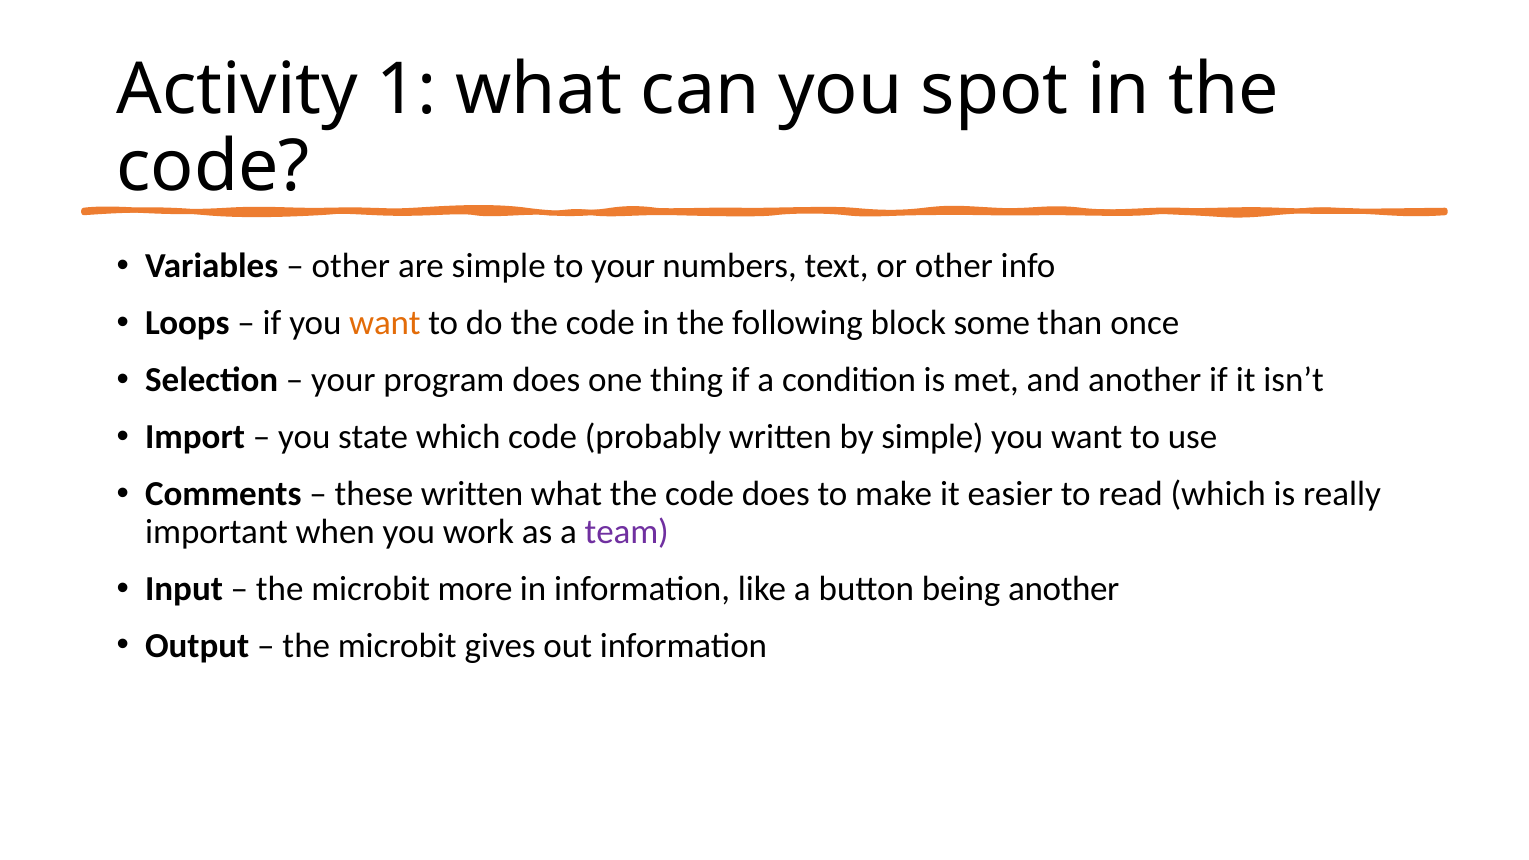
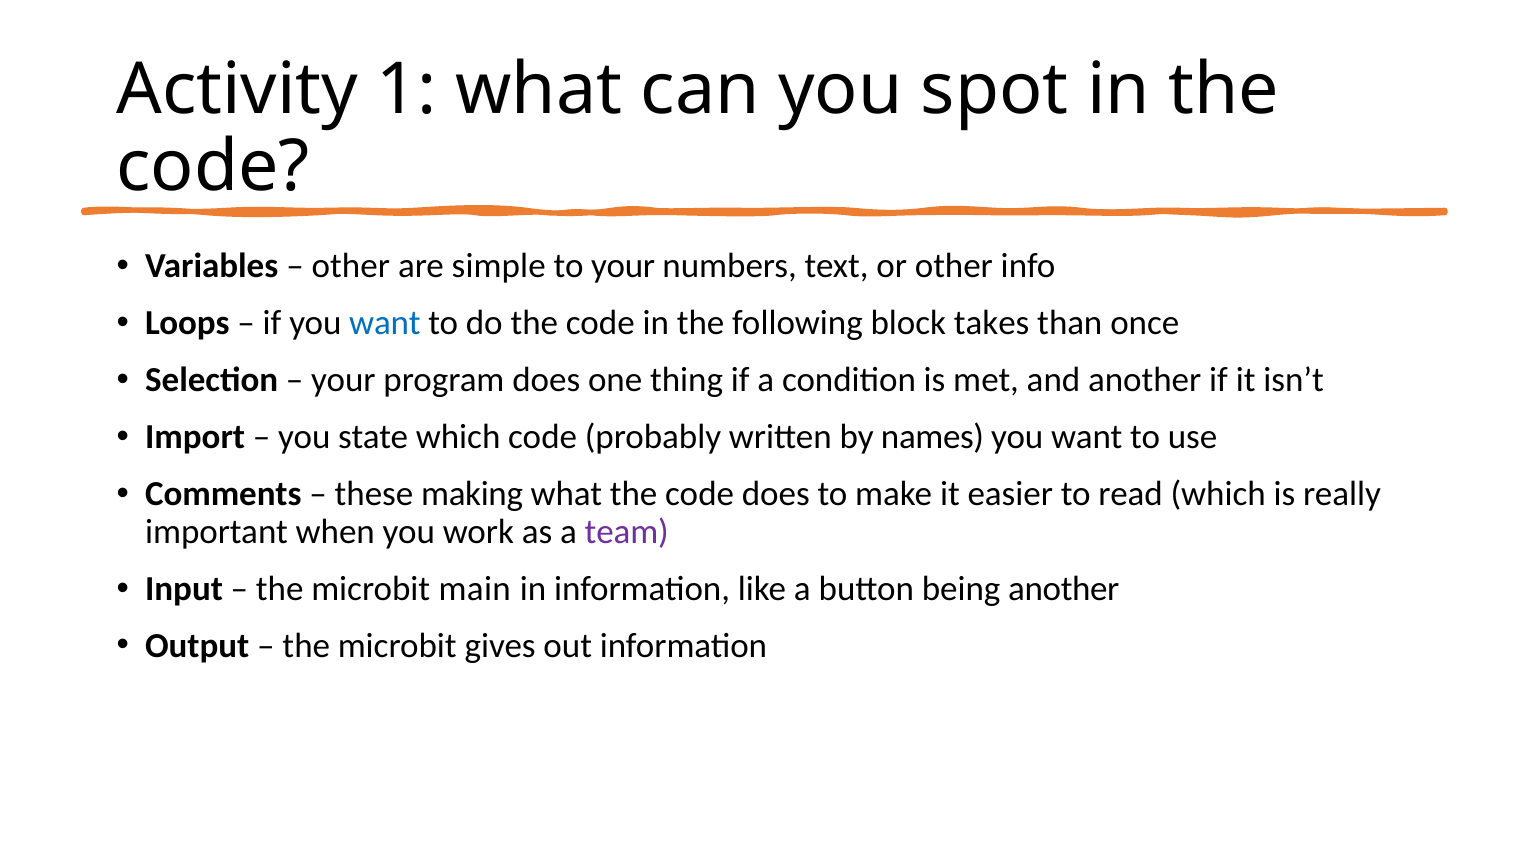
want at (385, 323) colour: orange -> blue
some: some -> takes
by simple: simple -> names
these written: written -> making
more: more -> main
